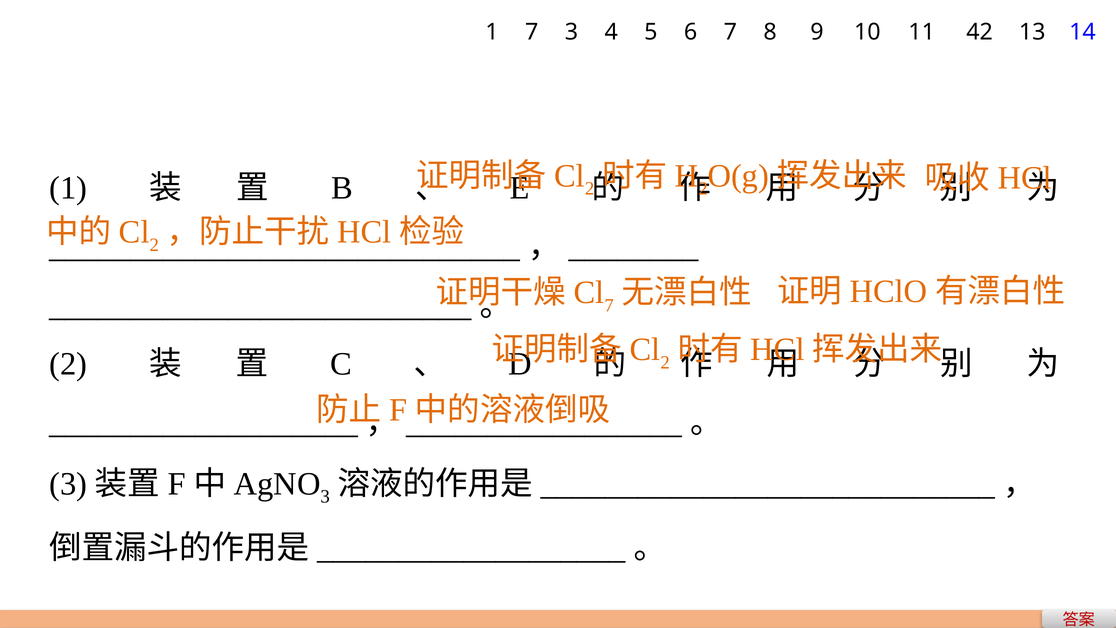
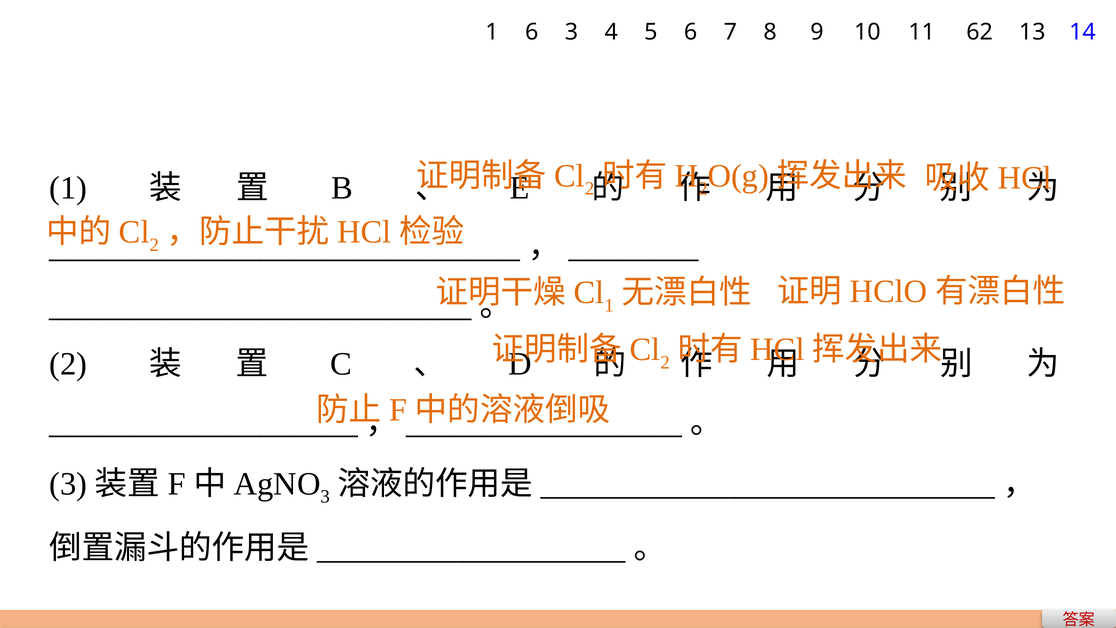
1 7: 7 -> 6
42: 42 -> 62
7 at (609, 305): 7 -> 1
